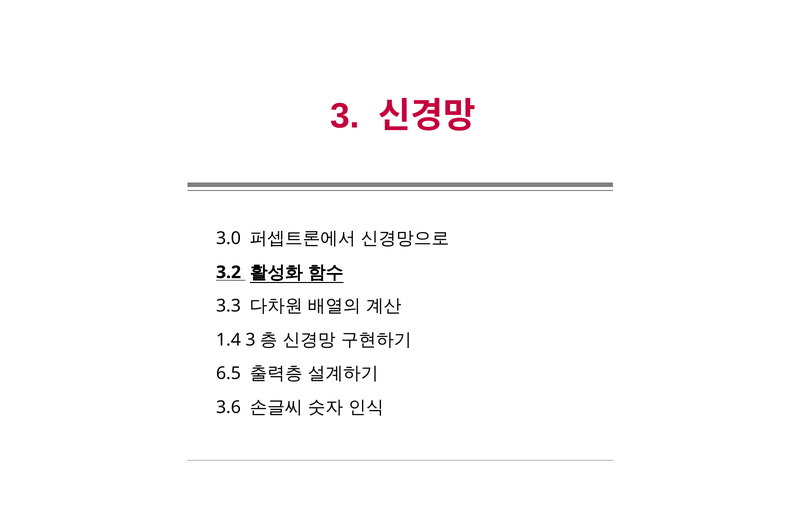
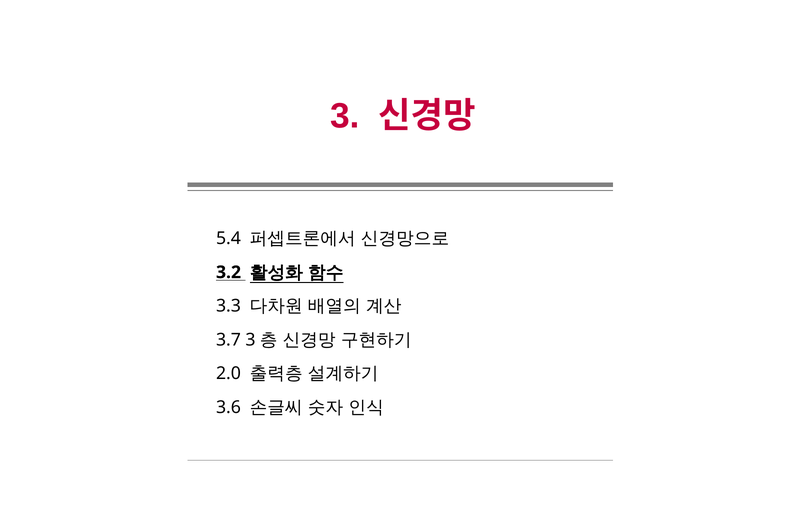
3.0: 3.0 -> 5.4
1.4: 1.4 -> 3.7
6.5: 6.5 -> 2.0
